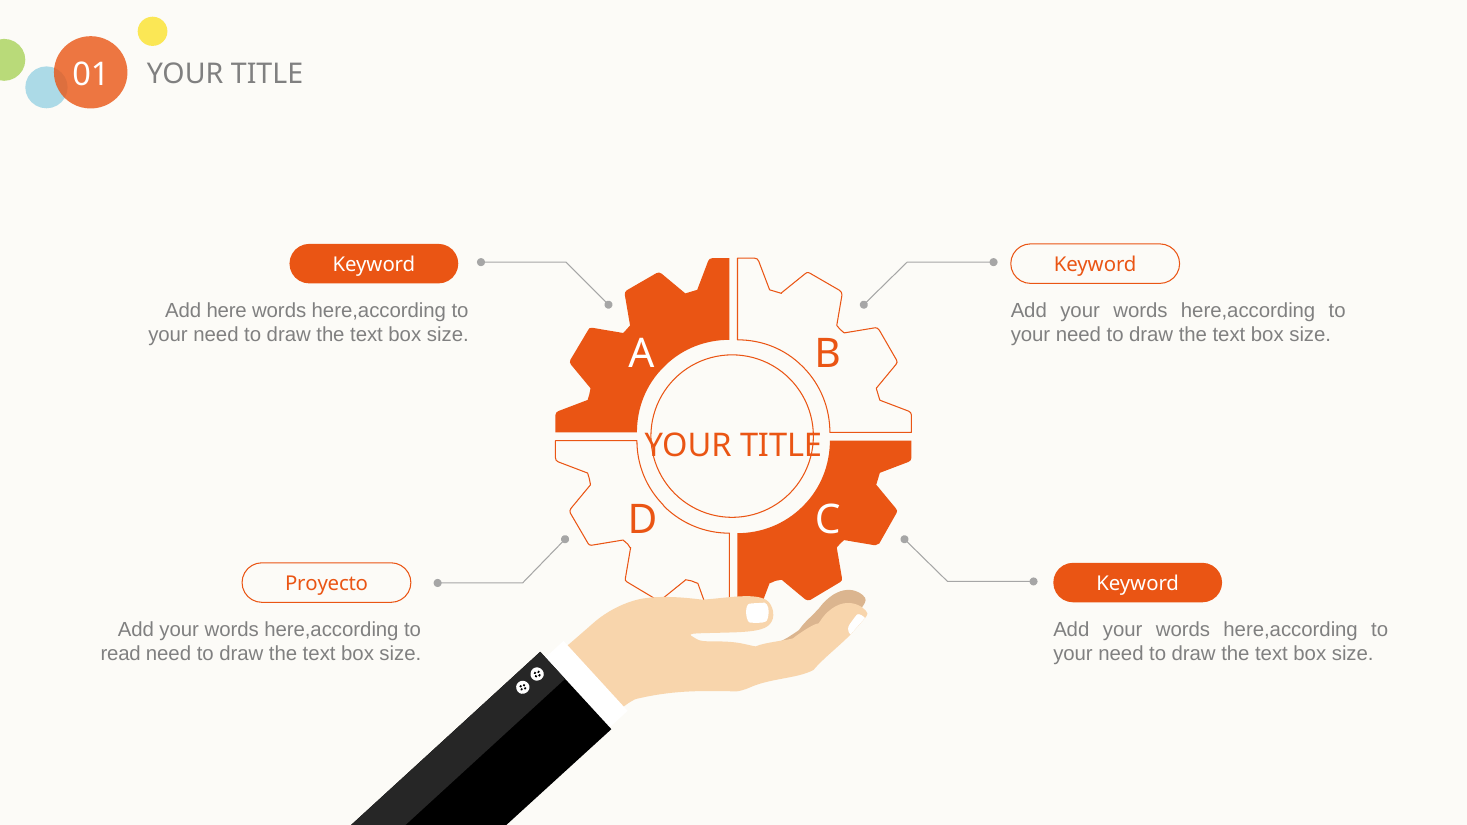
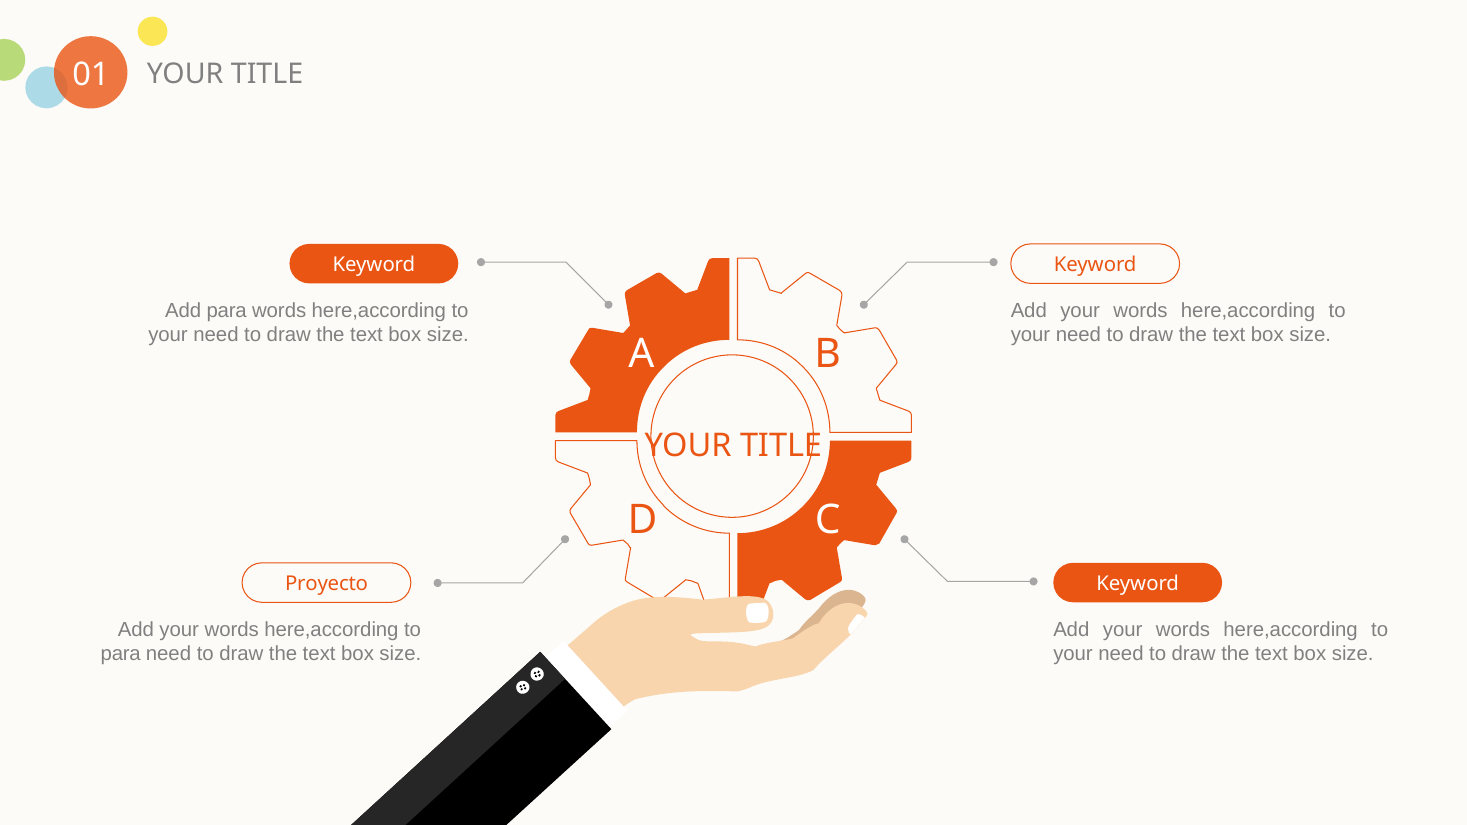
Add here: here -> para
read at (121, 654): read -> para
